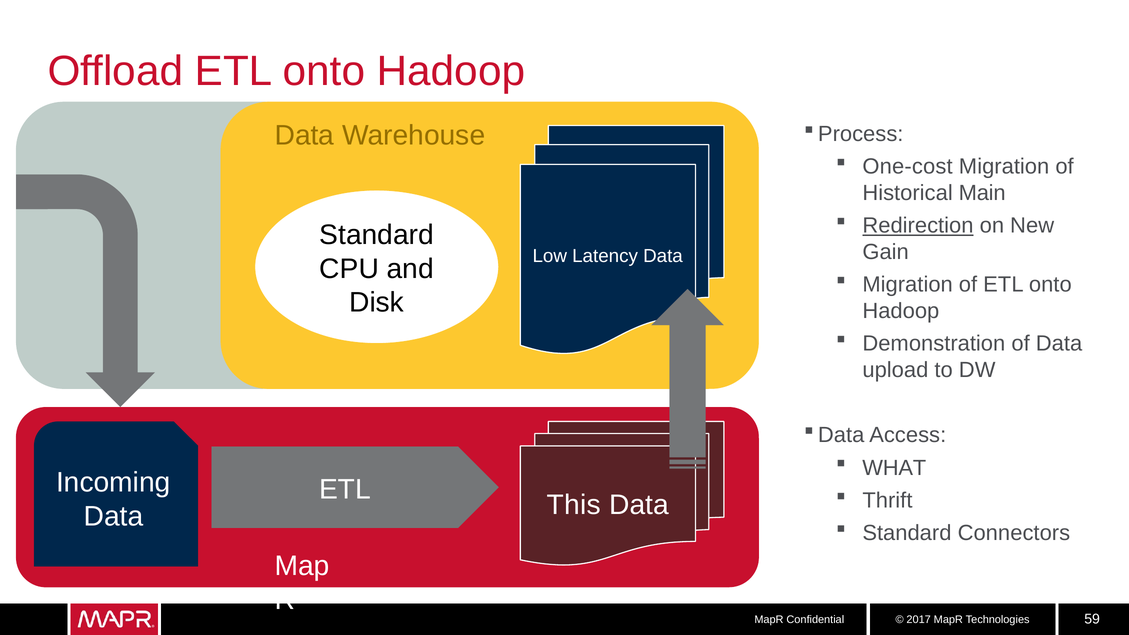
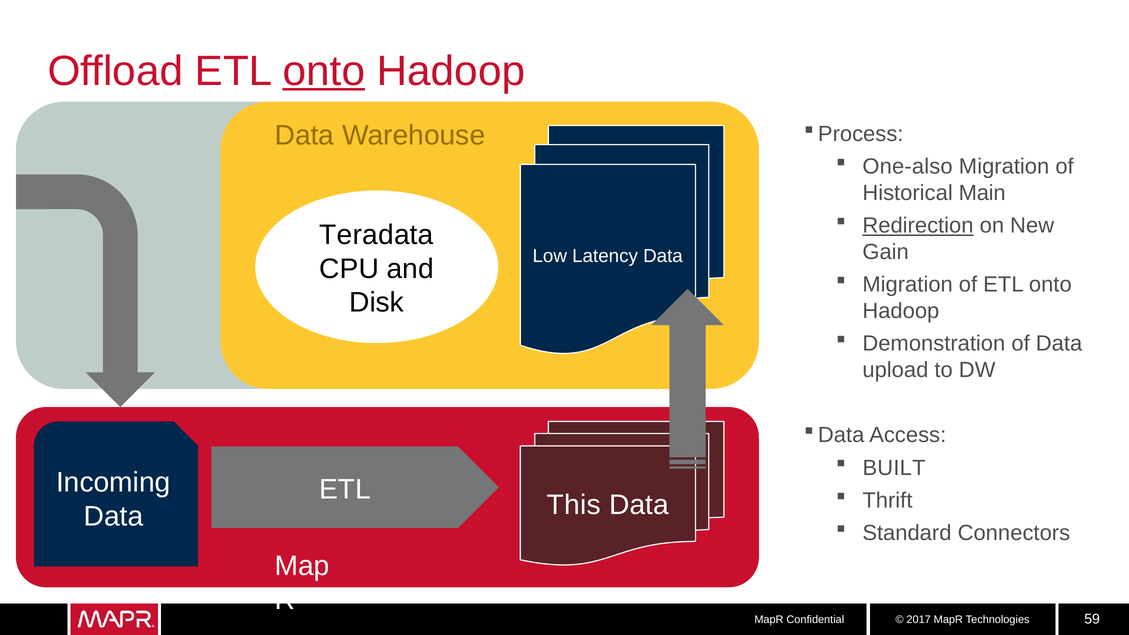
onto at (324, 71) underline: none -> present
One-cost: One-cost -> One-also
Standard at (377, 235): Standard -> Teradata
WHAT: WHAT -> BUILT
